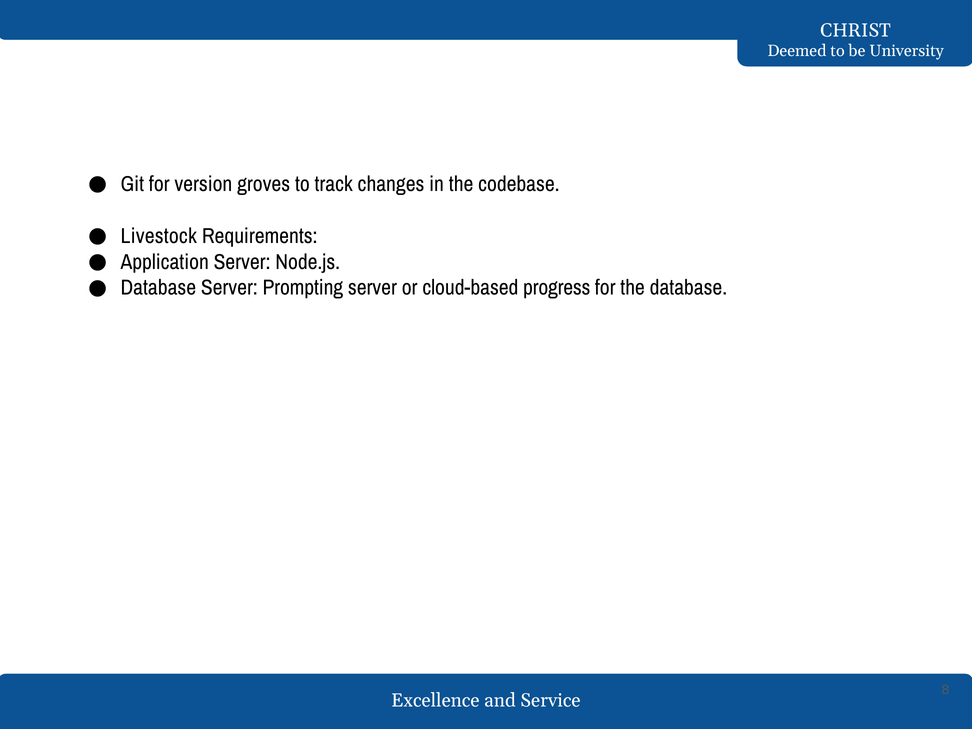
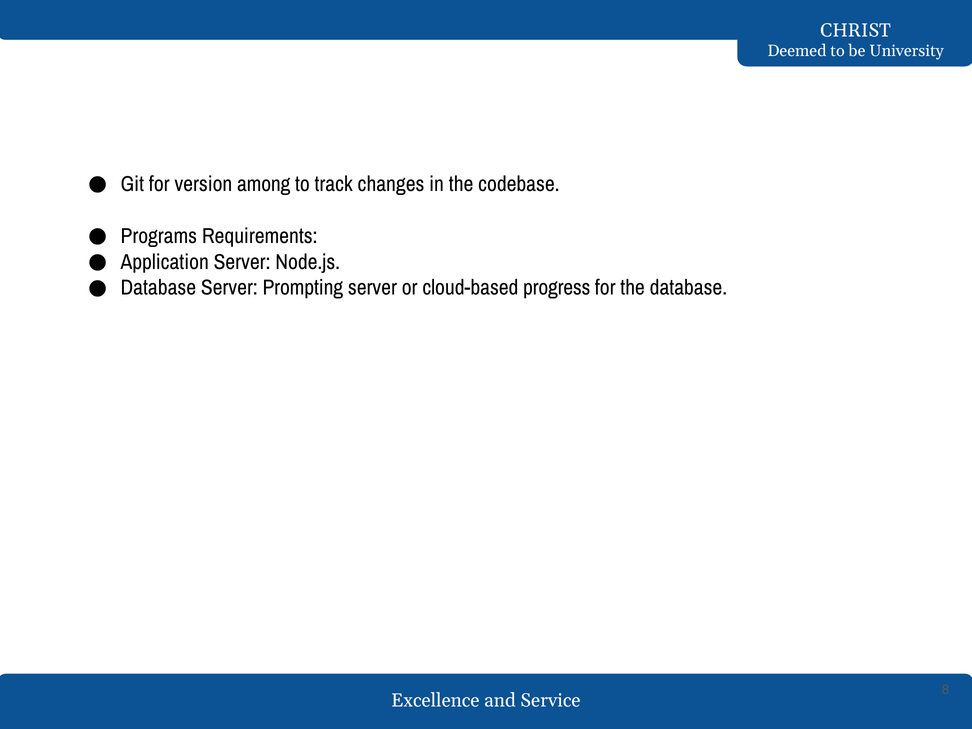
groves: groves -> among
Livestock: Livestock -> Programs
